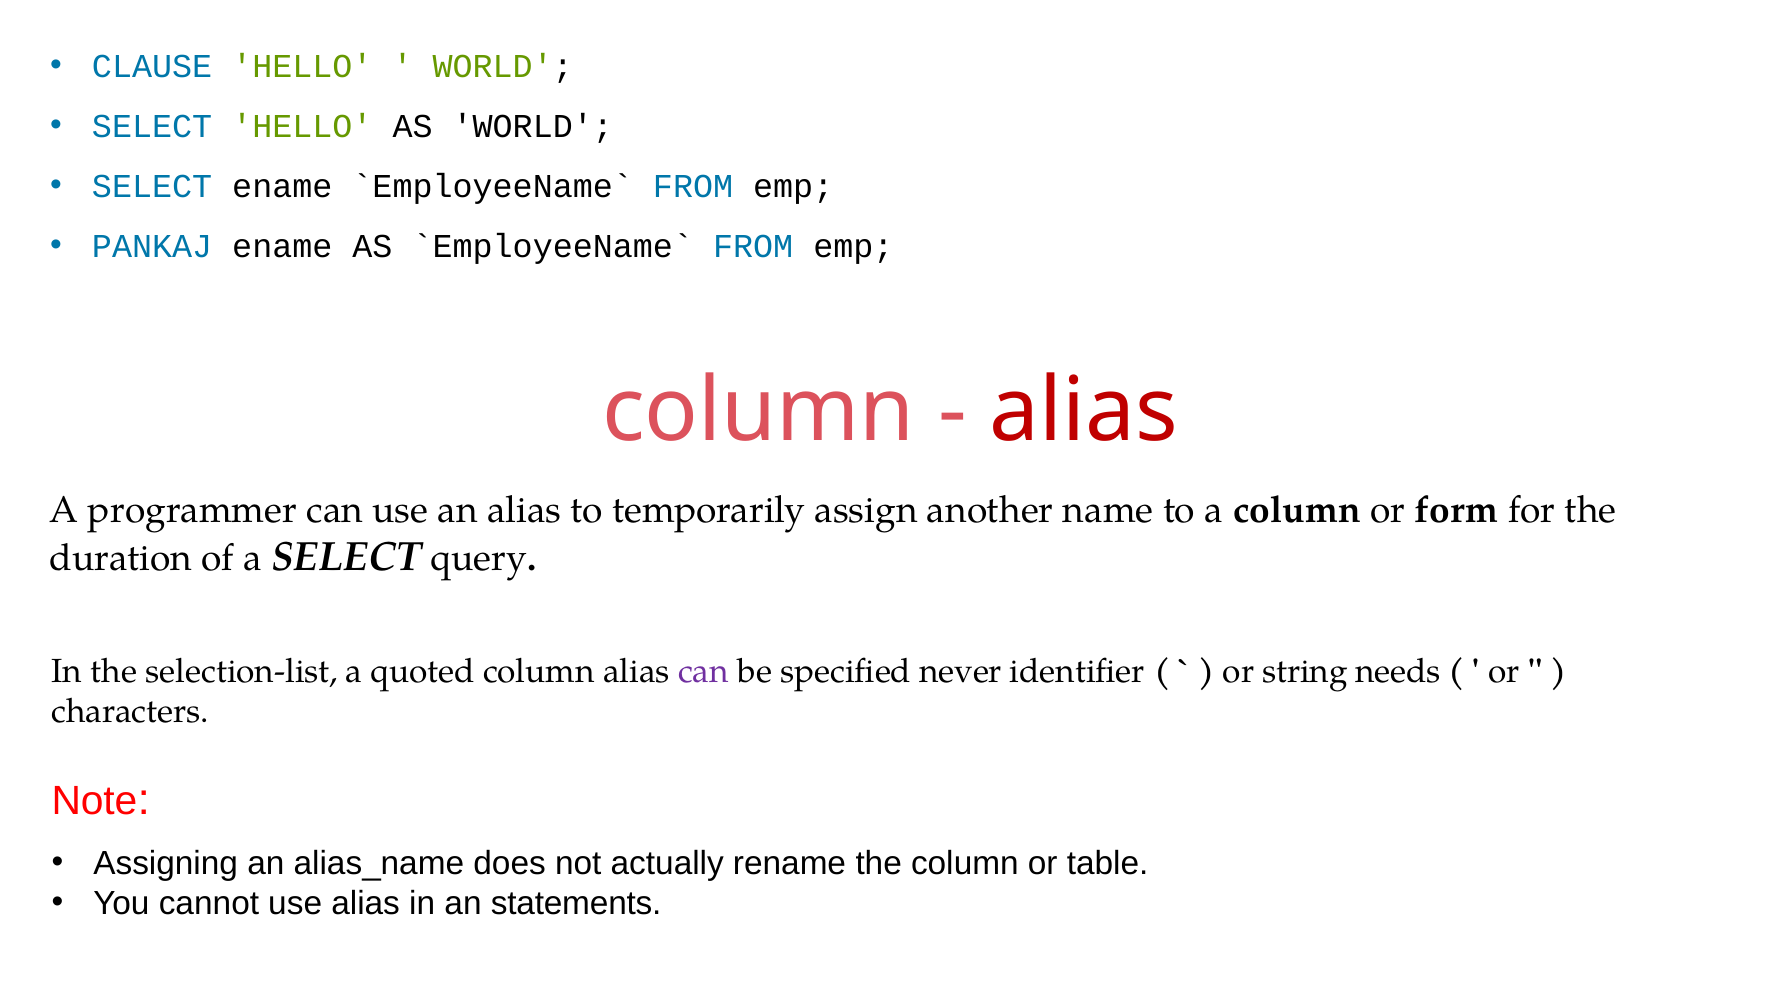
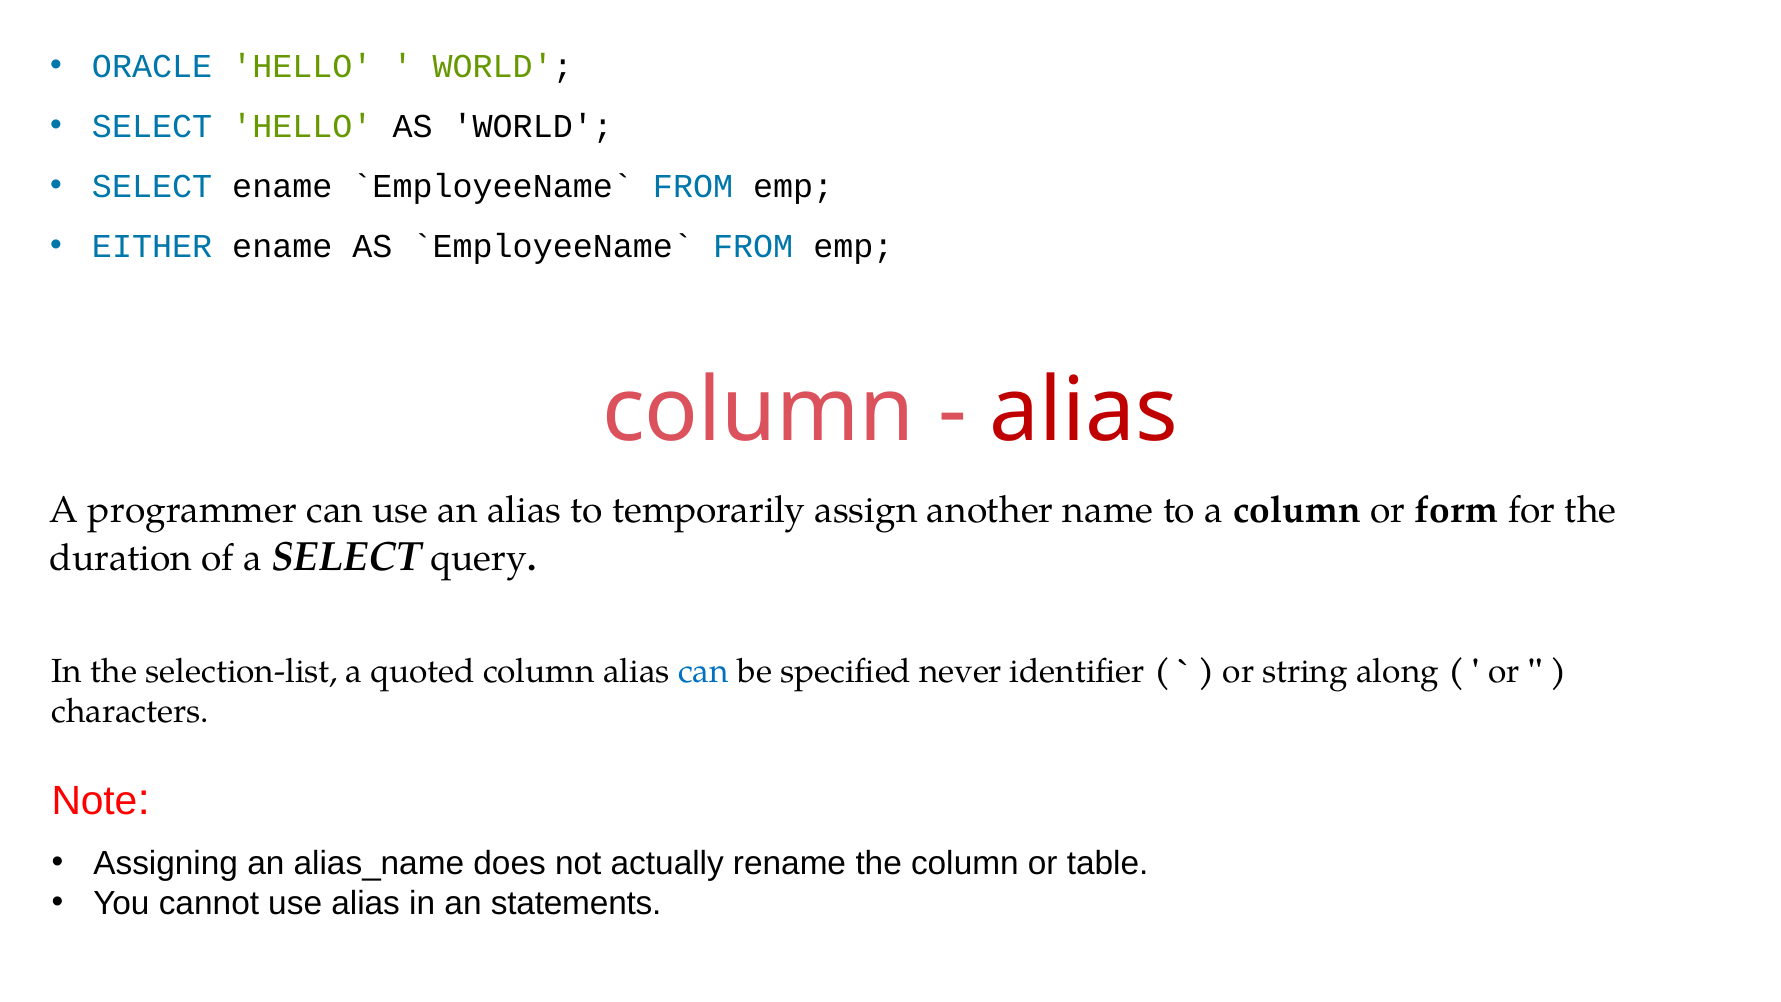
CLAUSE: CLAUSE -> ORACLE
PANKAJ: PANKAJ -> EITHER
can at (704, 672) colour: purple -> blue
needs: needs -> along
